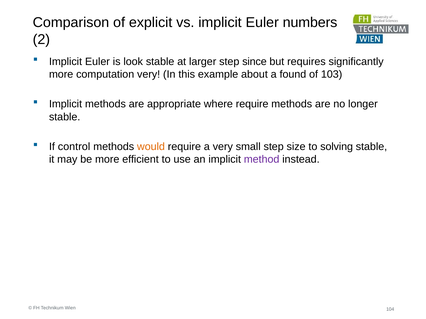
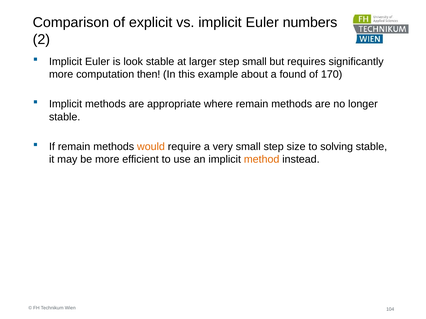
step since: since -> small
computation very: very -> then
103: 103 -> 170
where require: require -> remain
If control: control -> remain
method colour: purple -> orange
